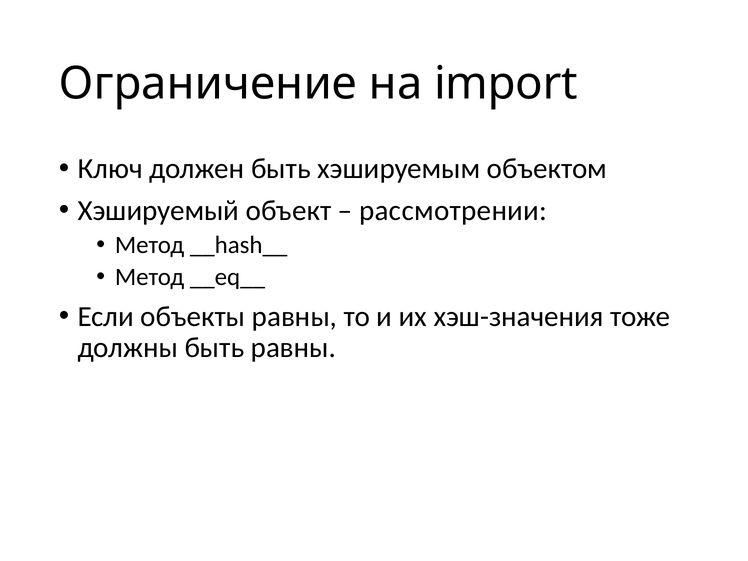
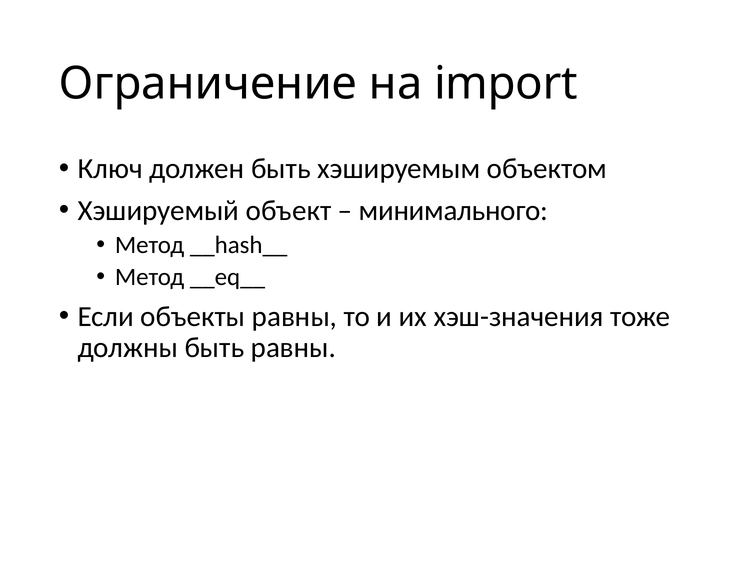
рассмотрении: рассмотрении -> минимального
